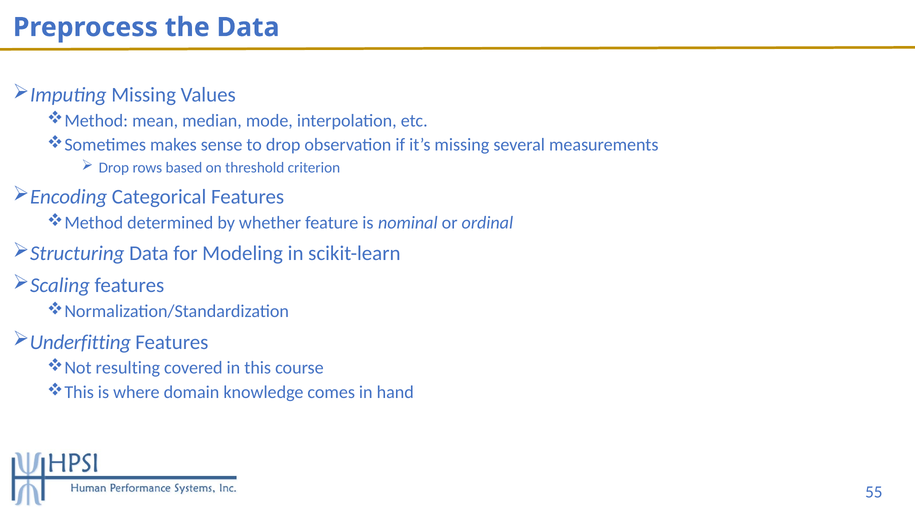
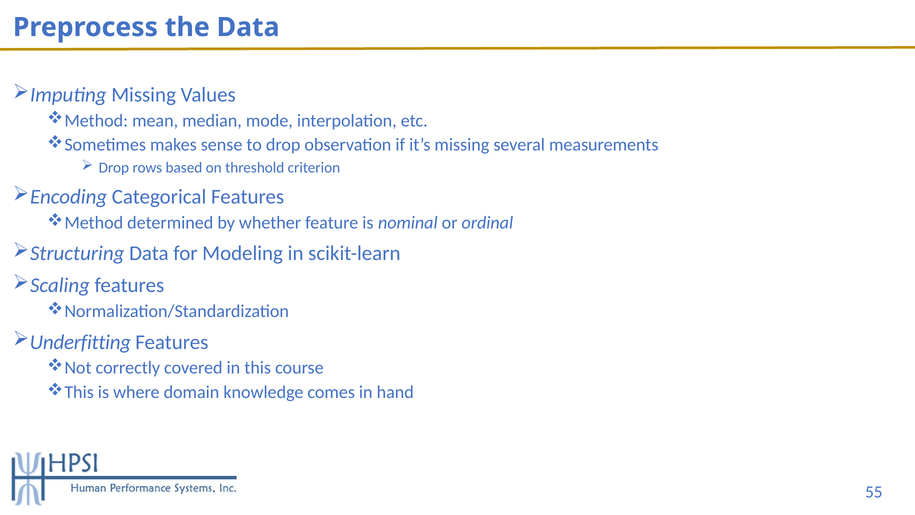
resulting: resulting -> correctly
